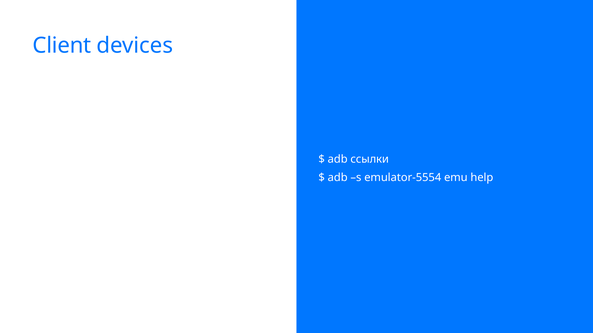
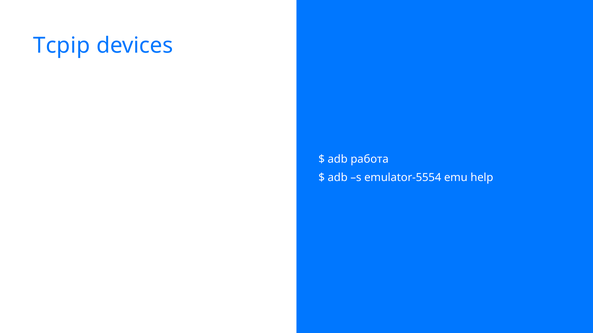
Client: Client -> Tcpip
ссылки: ссылки -> работа
